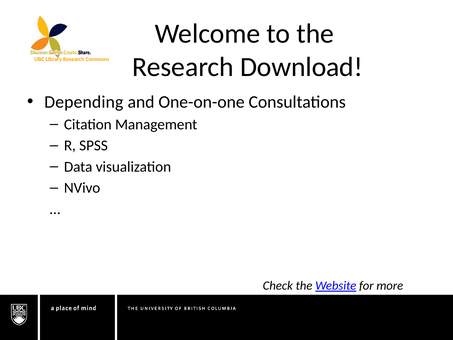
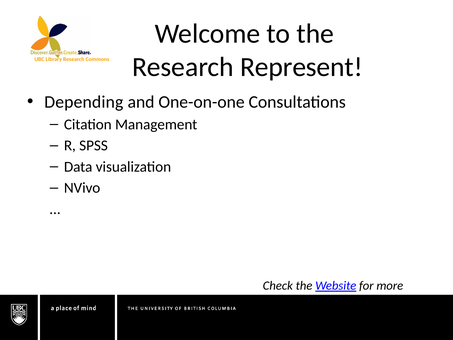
Download: Download -> Represent
